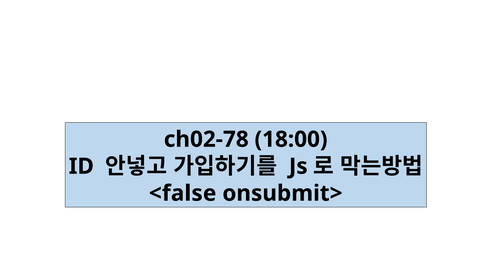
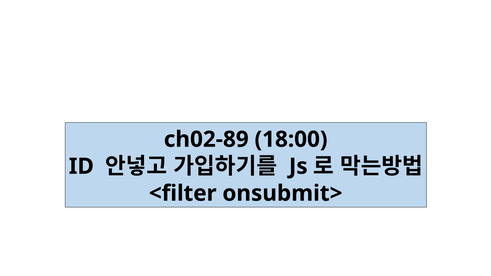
ch02-78: ch02-78 -> ch02-89
<false: <false -> <filter
